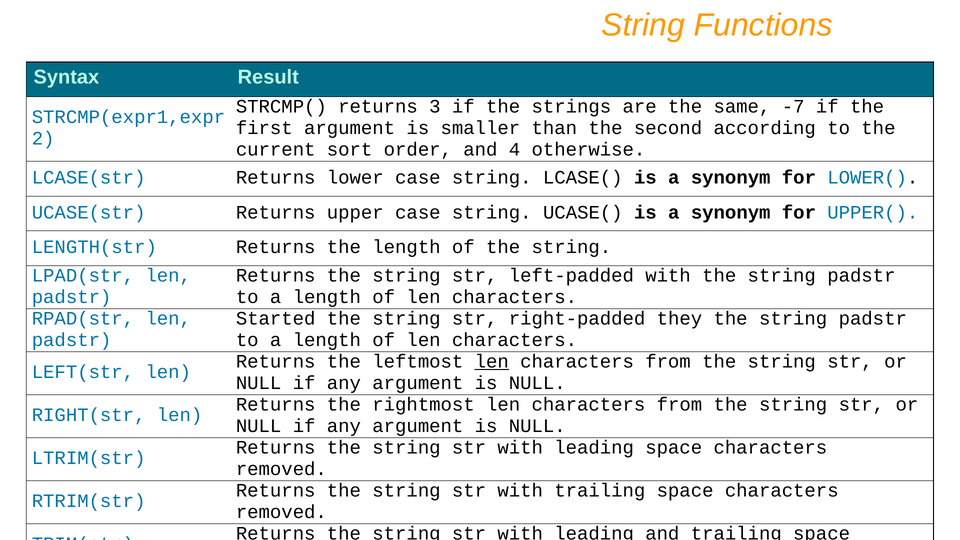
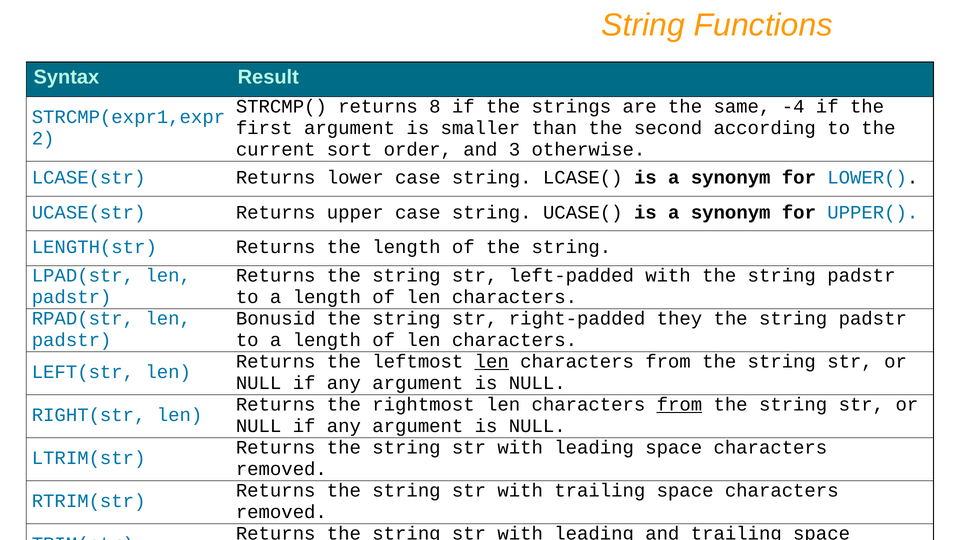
3: 3 -> 8
-7: -7 -> -4
4: 4 -> 3
Started: Started -> Bonusid
from at (679, 404) underline: none -> present
